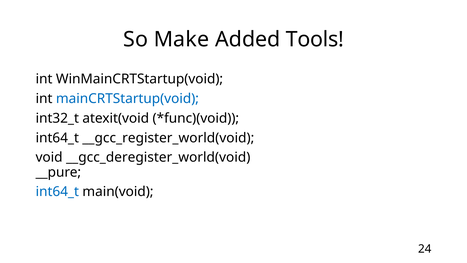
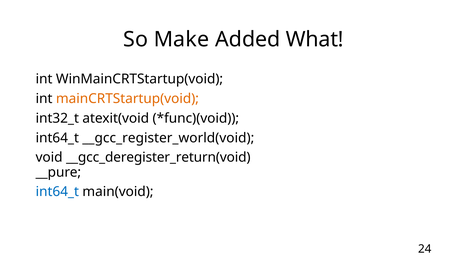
Tools: Tools -> What
mainCRTStartup(void colour: blue -> orange
__gcc_deregister_world(void: __gcc_deregister_world(void -> __gcc_deregister_return(void
